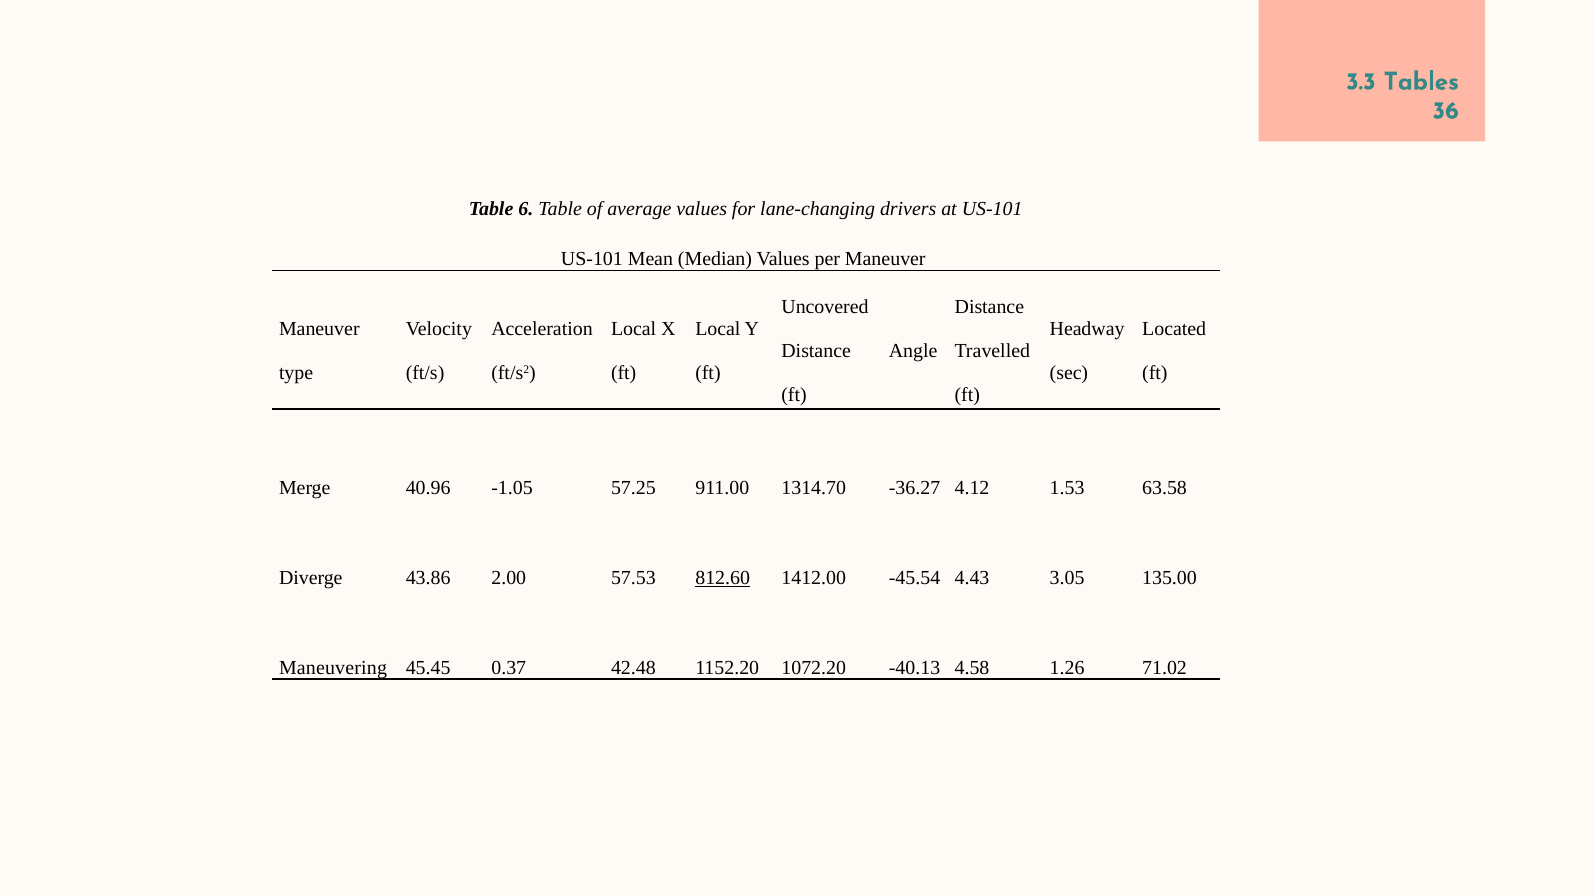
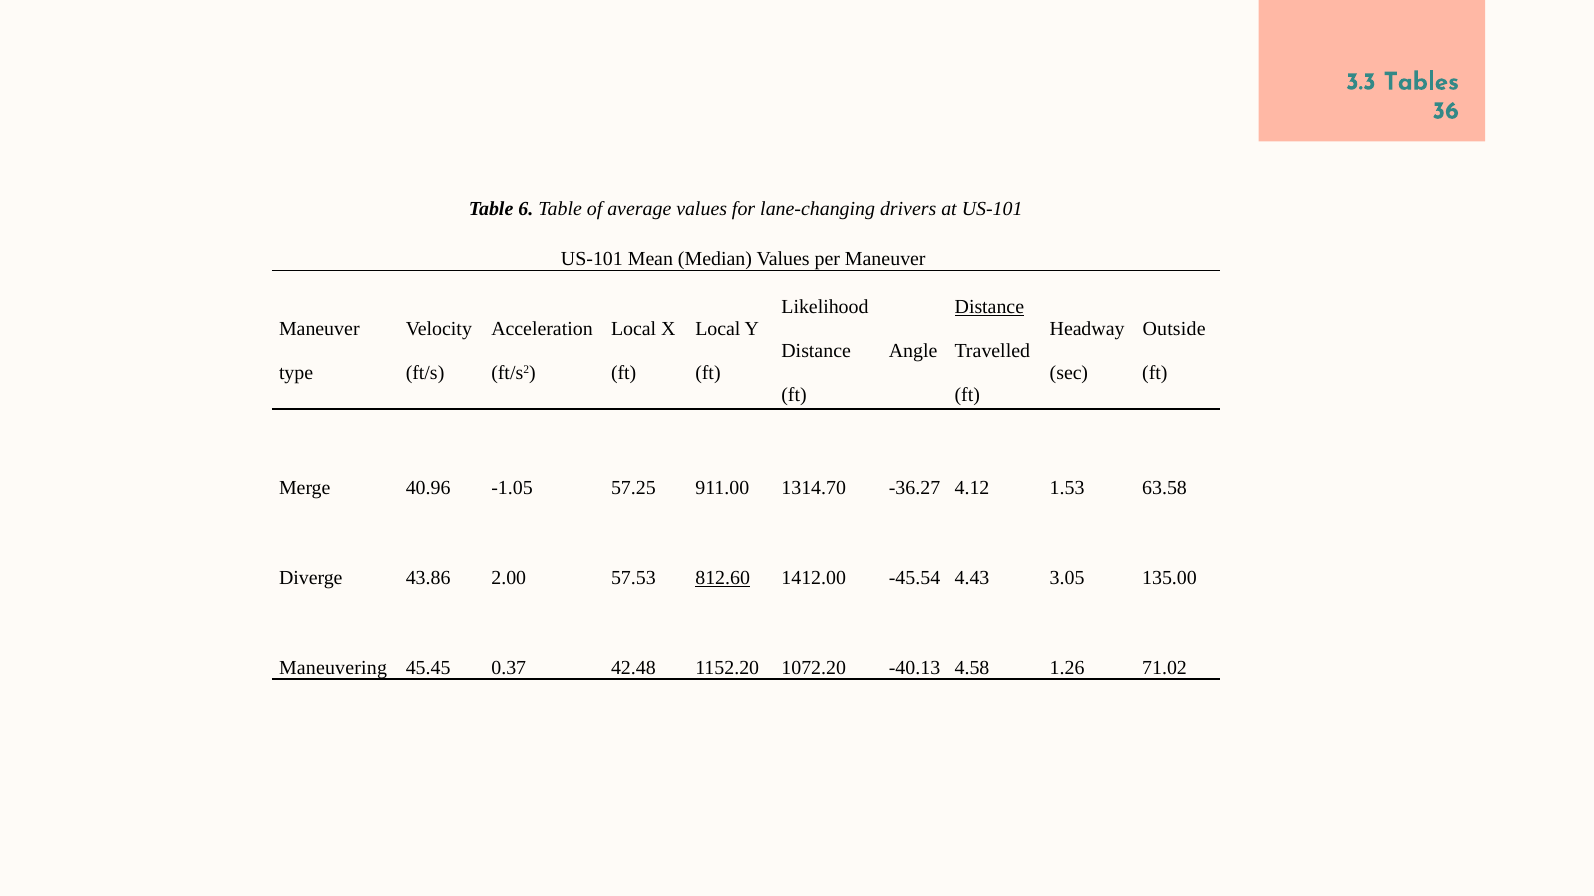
Uncovered: Uncovered -> Likelihood
Distance at (989, 307) underline: none -> present
Located: Located -> Outside
